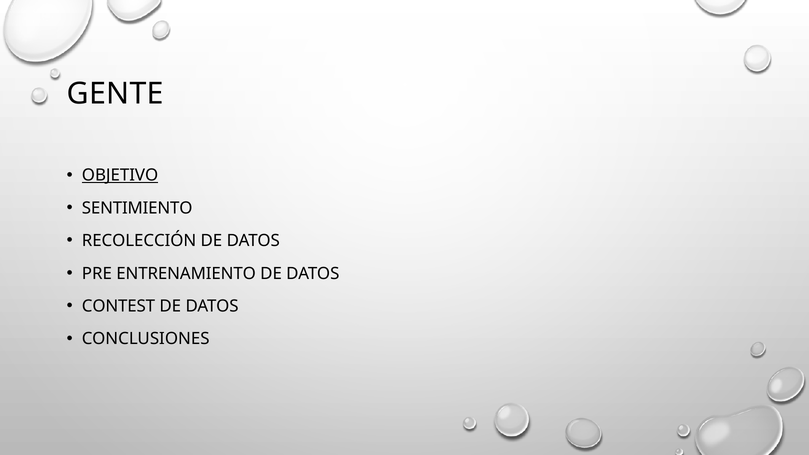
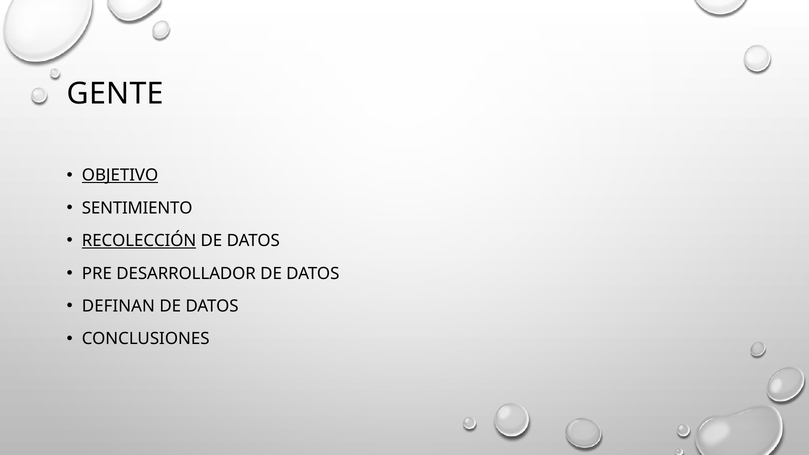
RECOLECCIÓN underline: none -> present
ENTRENAMIENTO: ENTRENAMIENTO -> DESARROLLADOR
CONTEST: CONTEST -> DEFINAN
